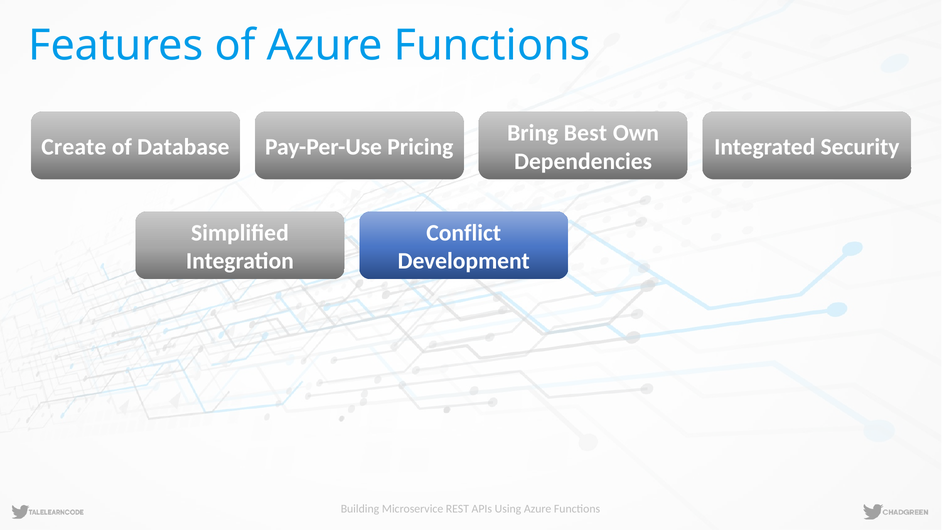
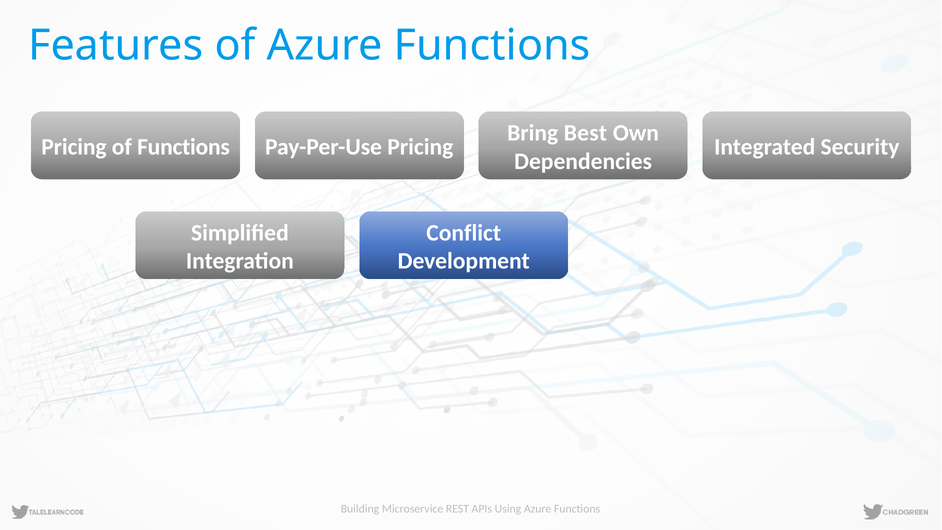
Create at (74, 147): Create -> Pricing
of Database: Database -> Functions
